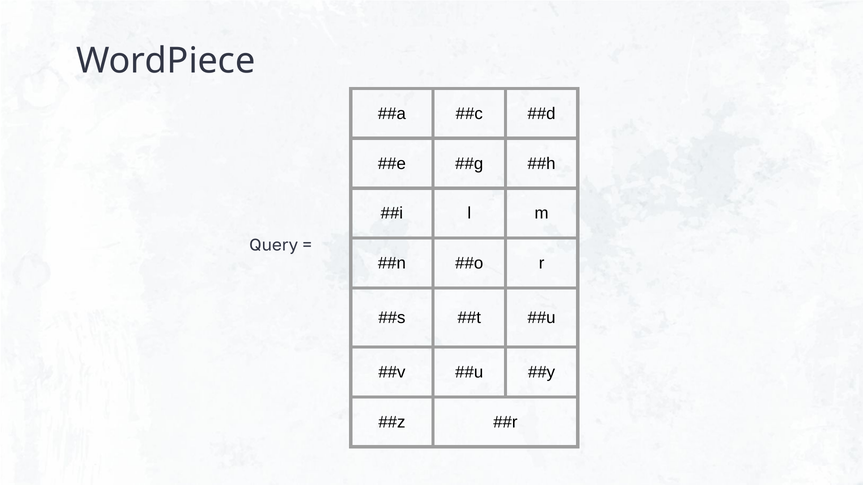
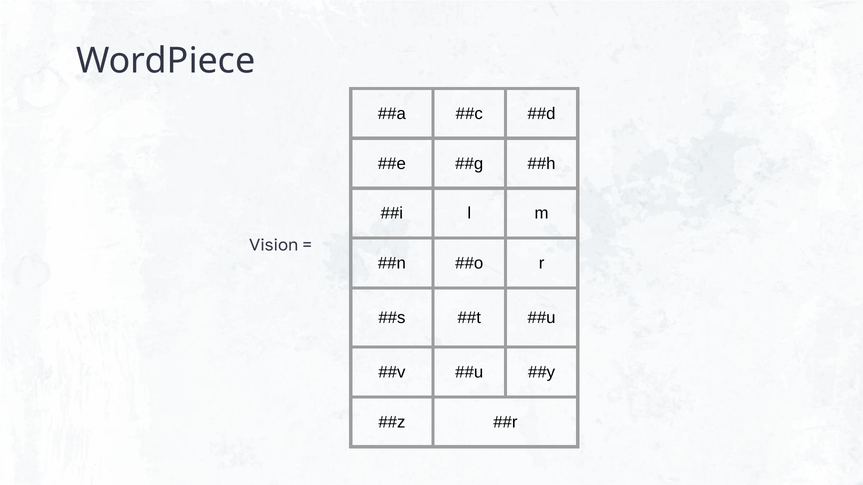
Query: Query -> Vision
